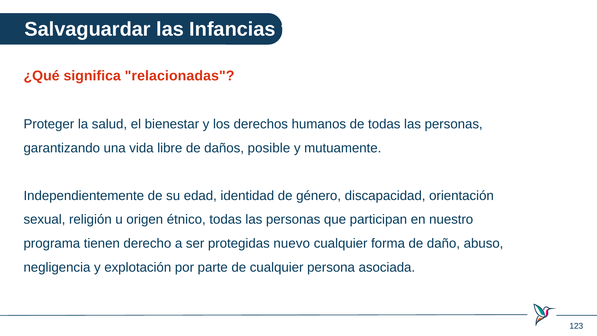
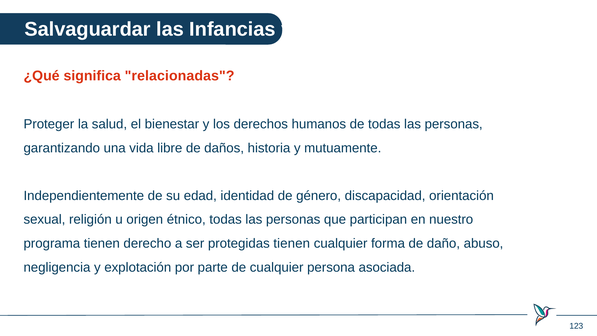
posible: posible -> historia
protegidas nuevo: nuevo -> tienen
